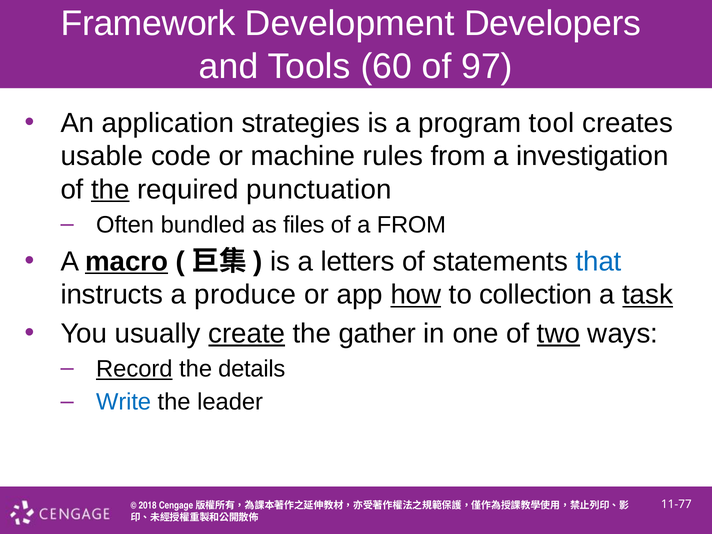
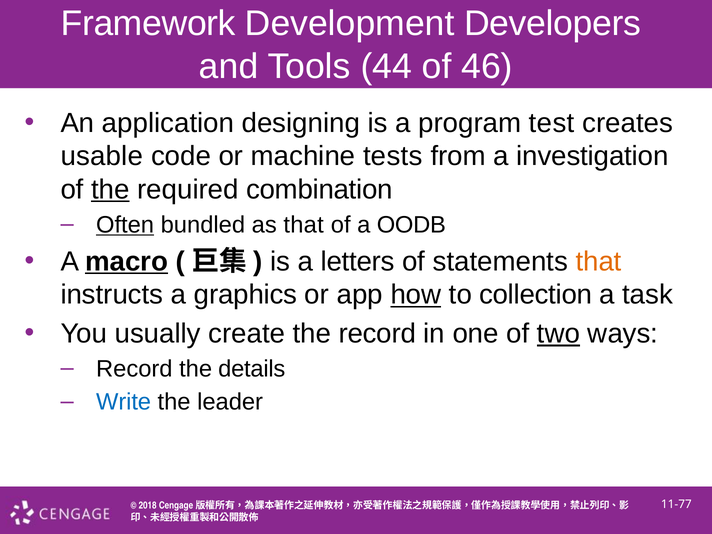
60: 60 -> 44
97: 97 -> 46
strategies: strategies -> designing
tool: tool -> test
rules: rules -> tests
punctuation: punctuation -> combination
Often underline: none -> present
as files: files -> that
a FROM: FROM -> OODB
that at (599, 261) colour: blue -> orange
produce: produce -> graphics
task underline: present -> none
create underline: present -> none
the gather: gather -> record
Record at (134, 369) underline: present -> none
